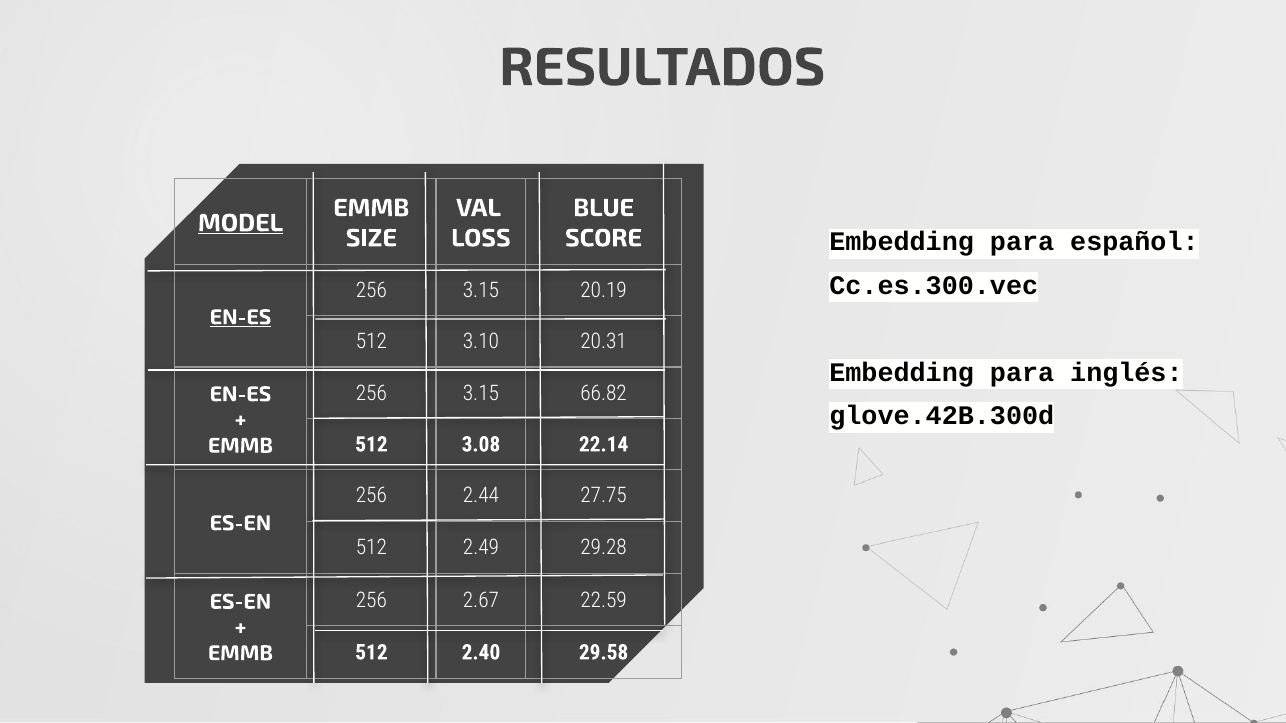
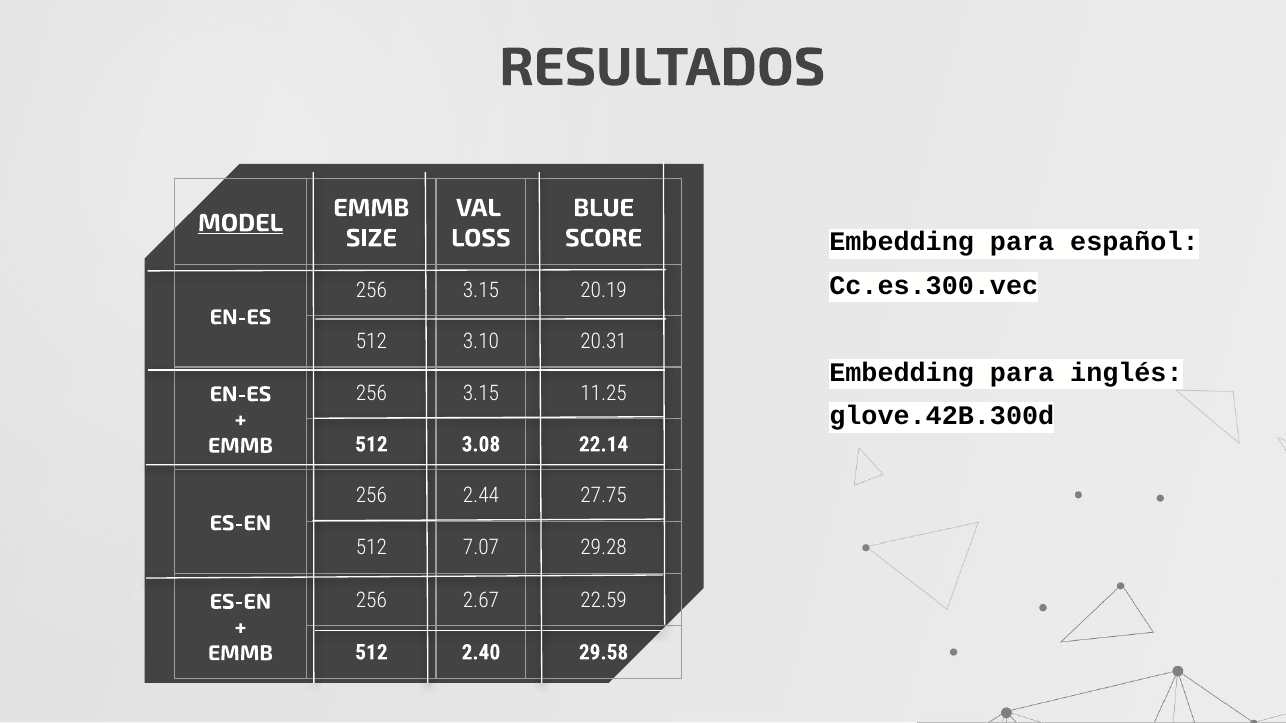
EN-ES at (241, 317) underline: present -> none
66.82: 66.82 -> 11.25
2.49: 2.49 -> 7.07
